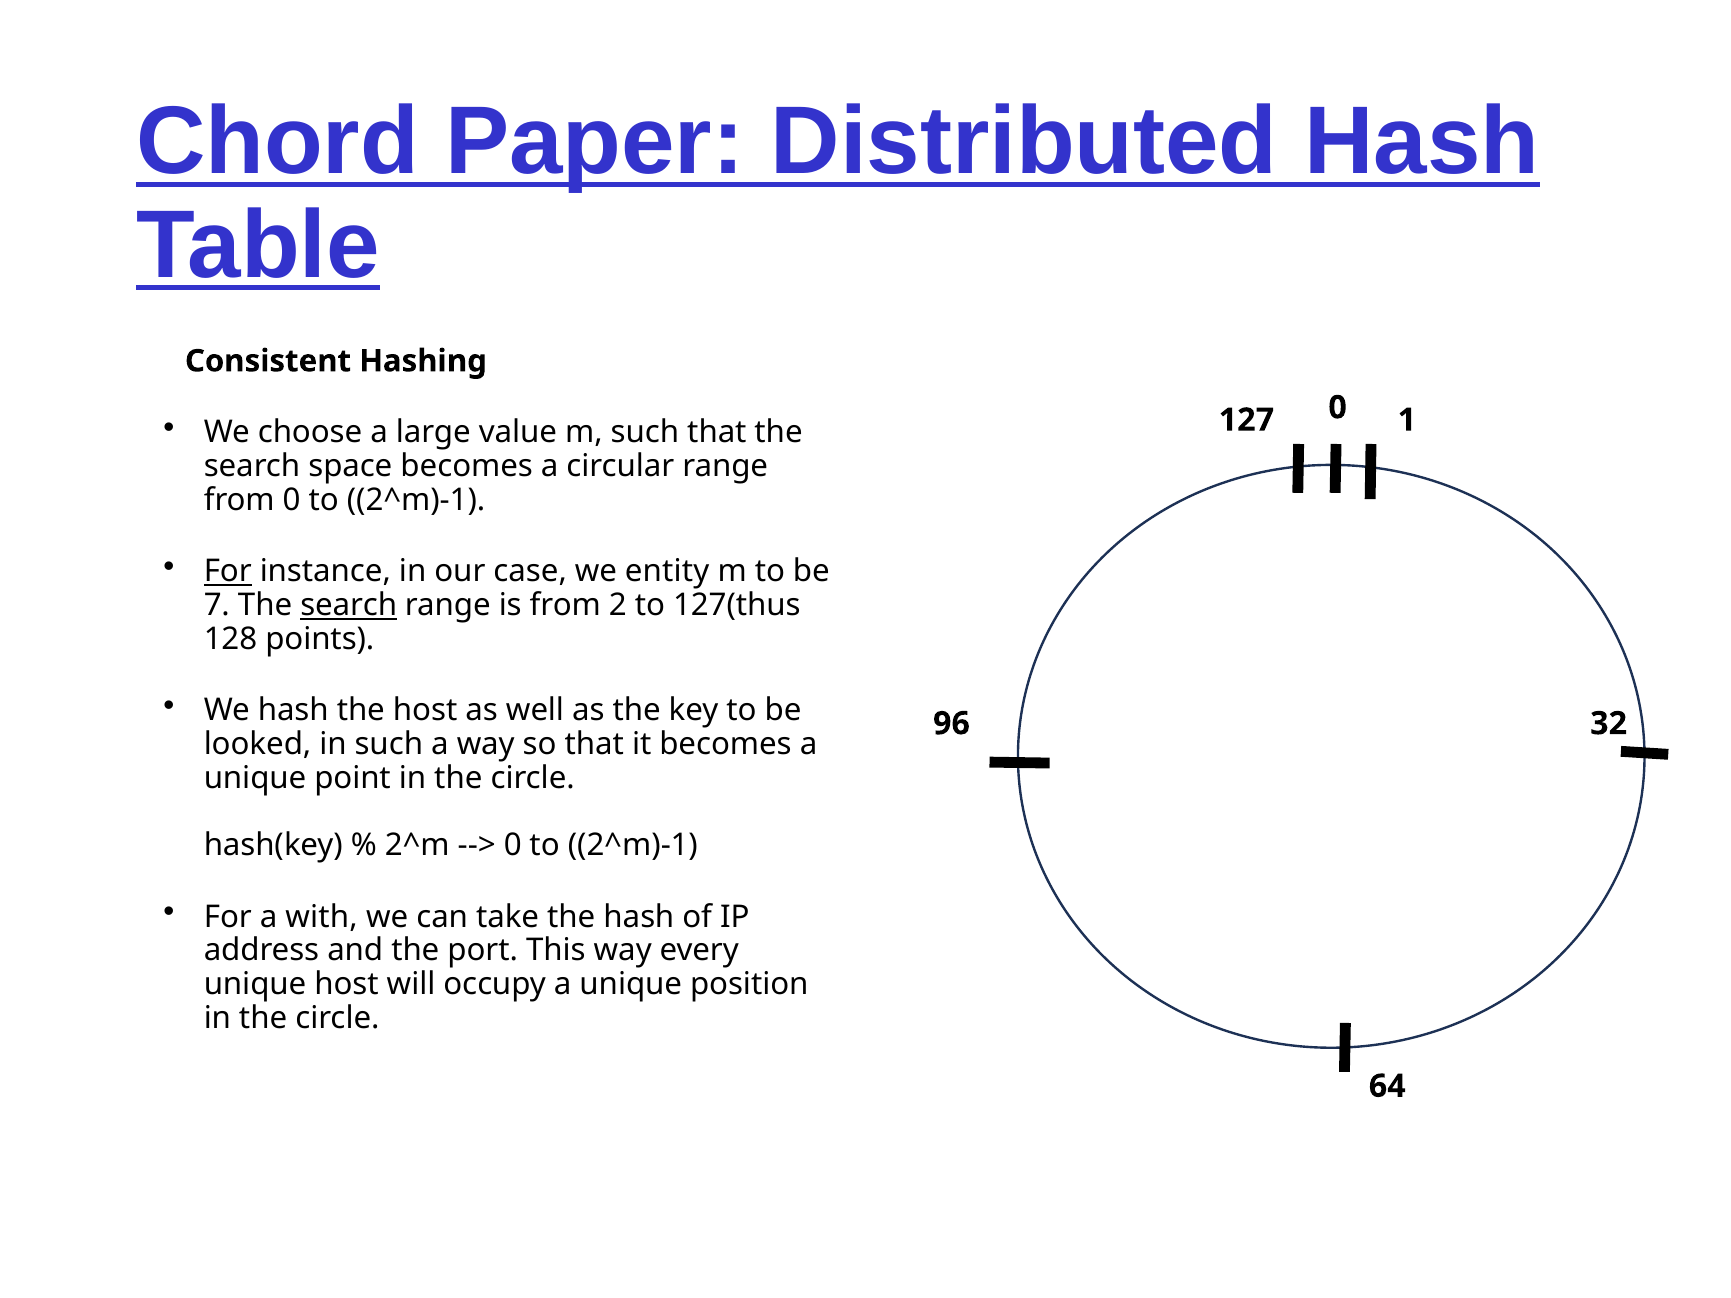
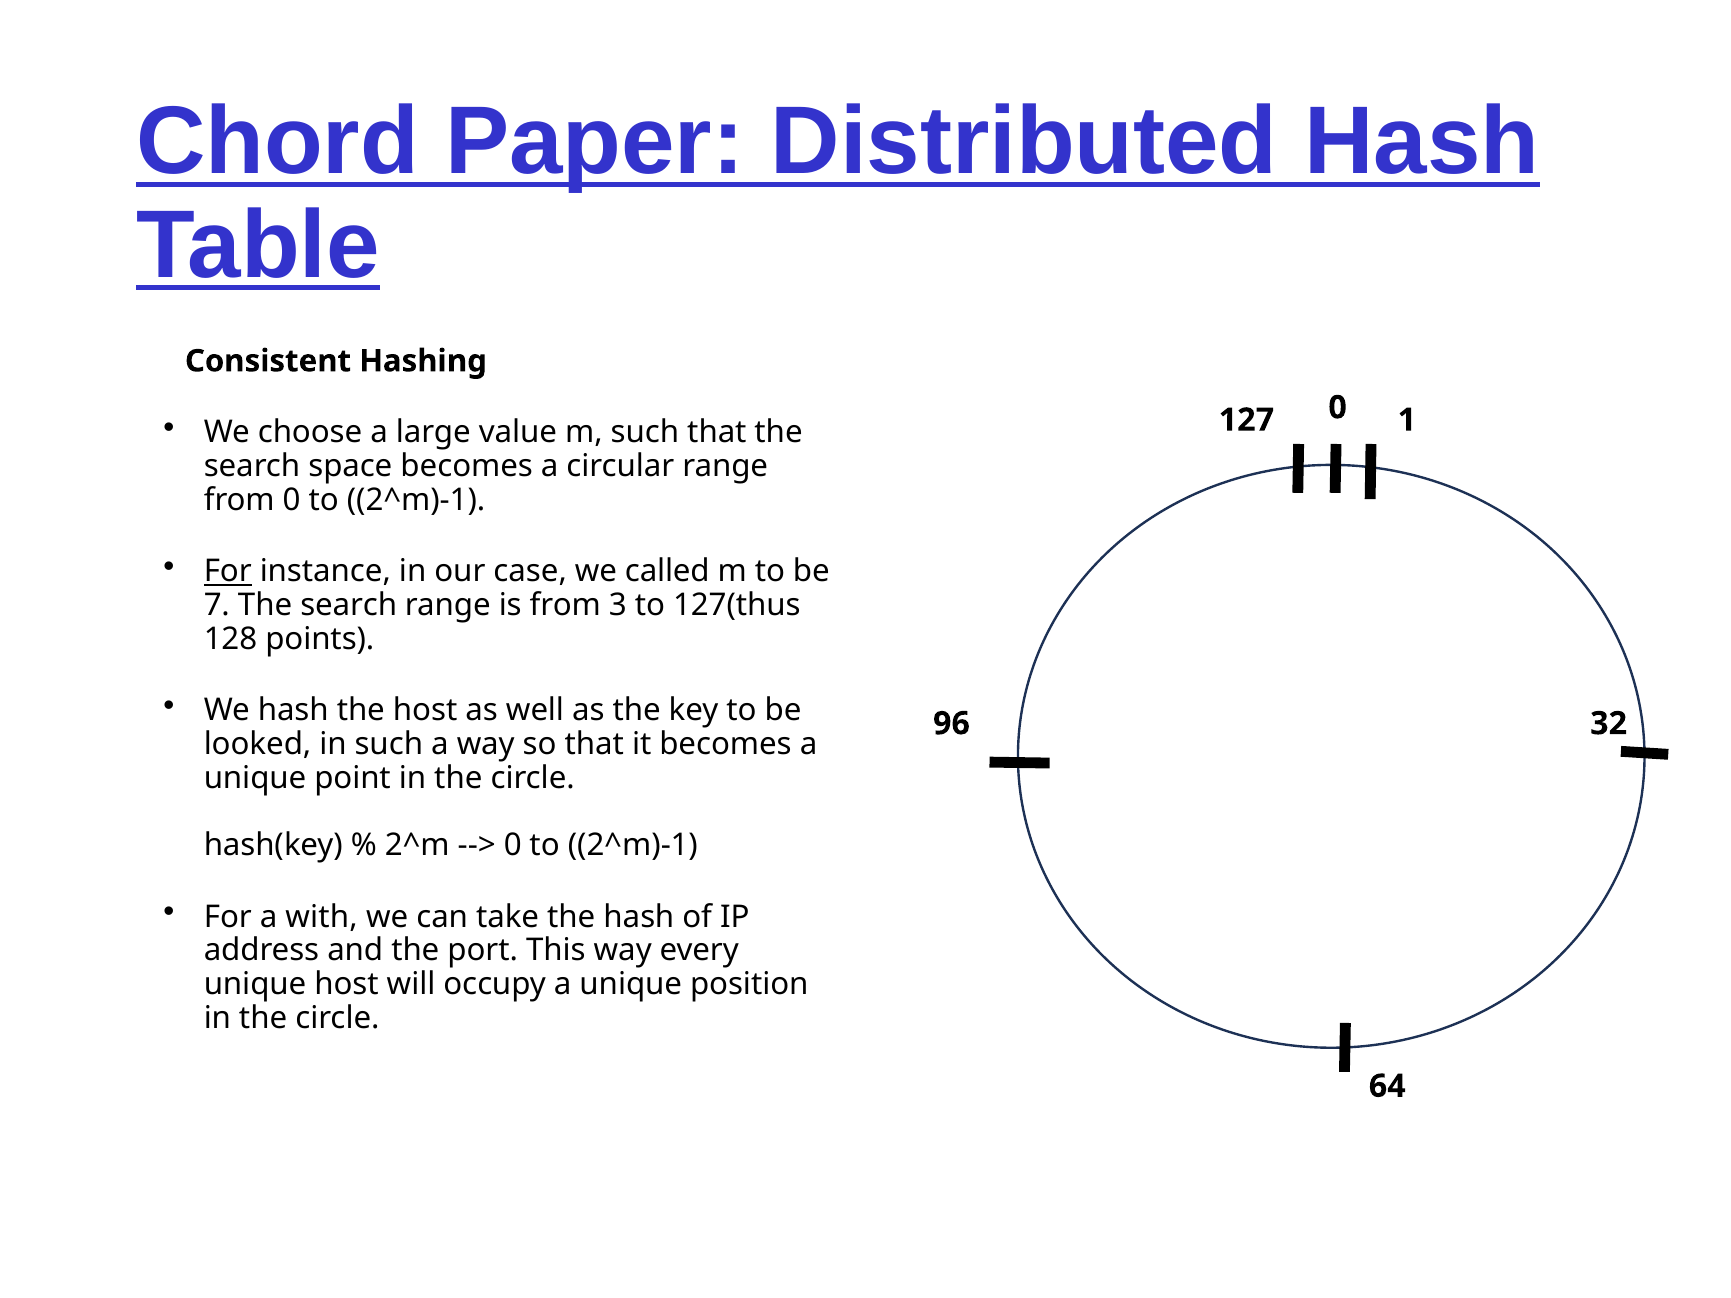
entity: entity -> called
search at (349, 605) underline: present -> none
2: 2 -> 3
